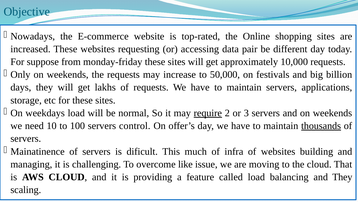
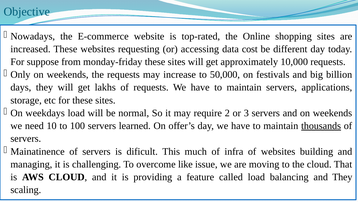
pair: pair -> cost
require underline: present -> none
control: control -> learned
